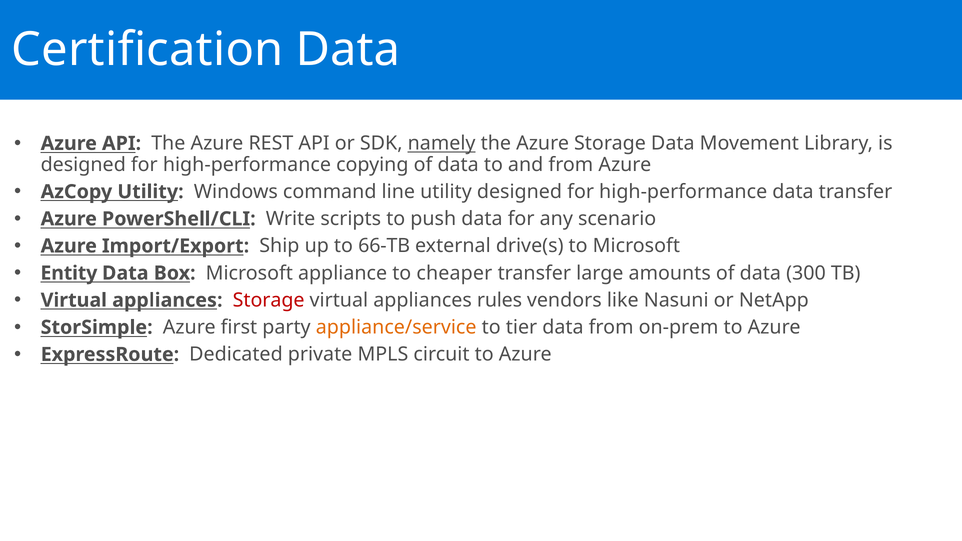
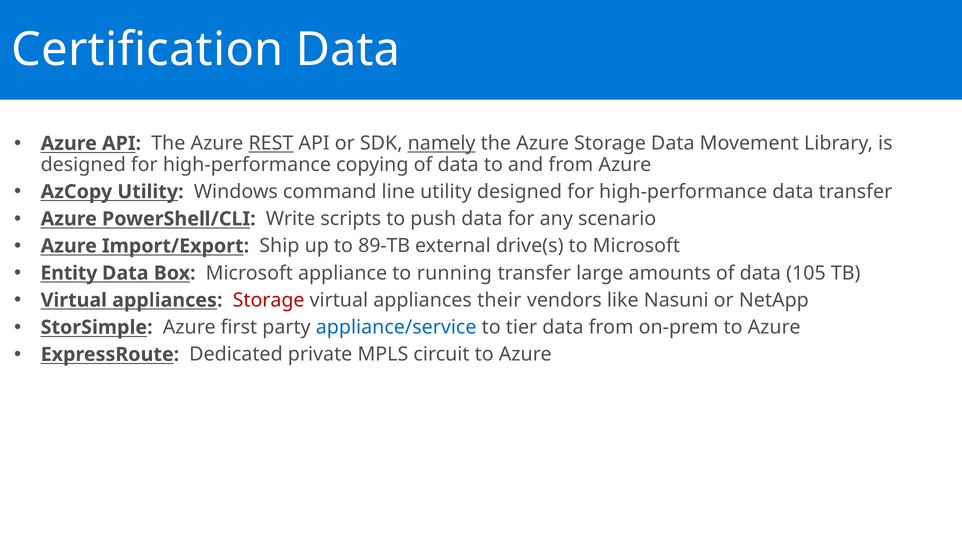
REST underline: none -> present
66-TB: 66-TB -> 89-TB
cheaper: cheaper -> running
300: 300 -> 105
rules: rules -> their
appliance/service colour: orange -> blue
